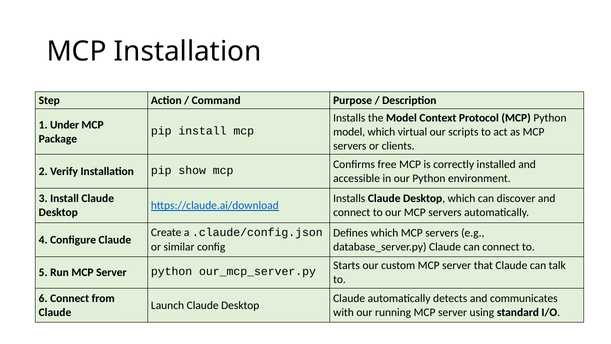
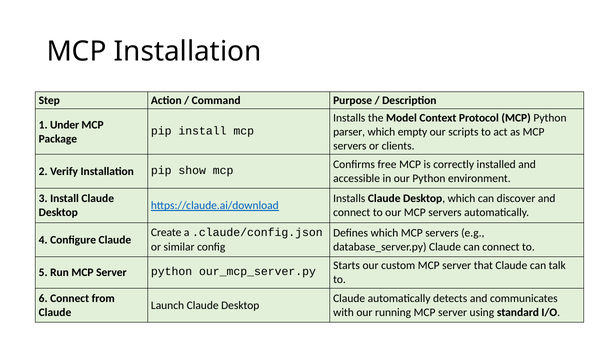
model at (349, 132): model -> parser
virtual: virtual -> empty
